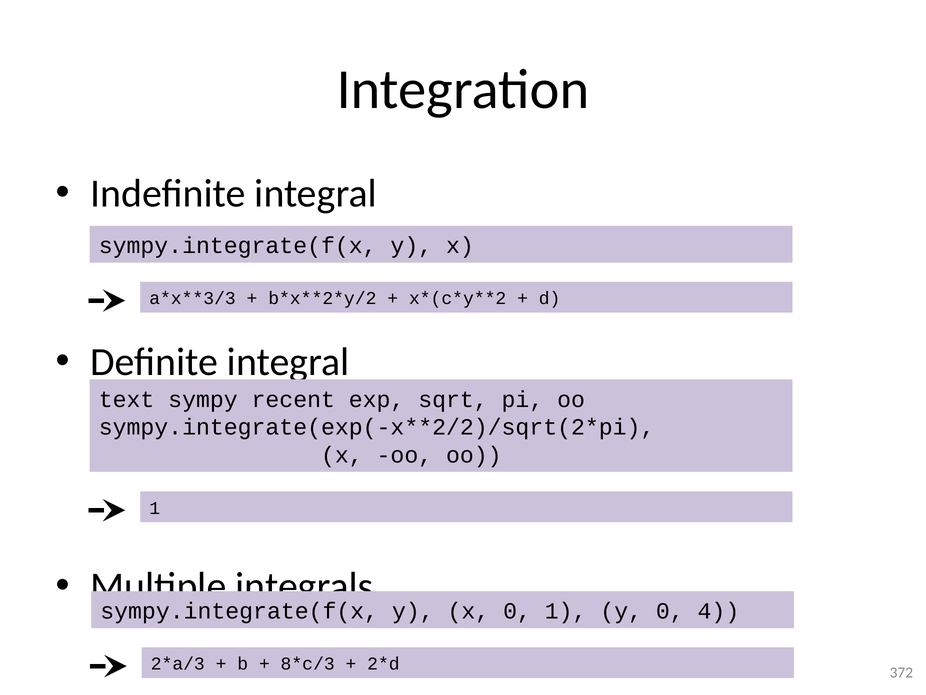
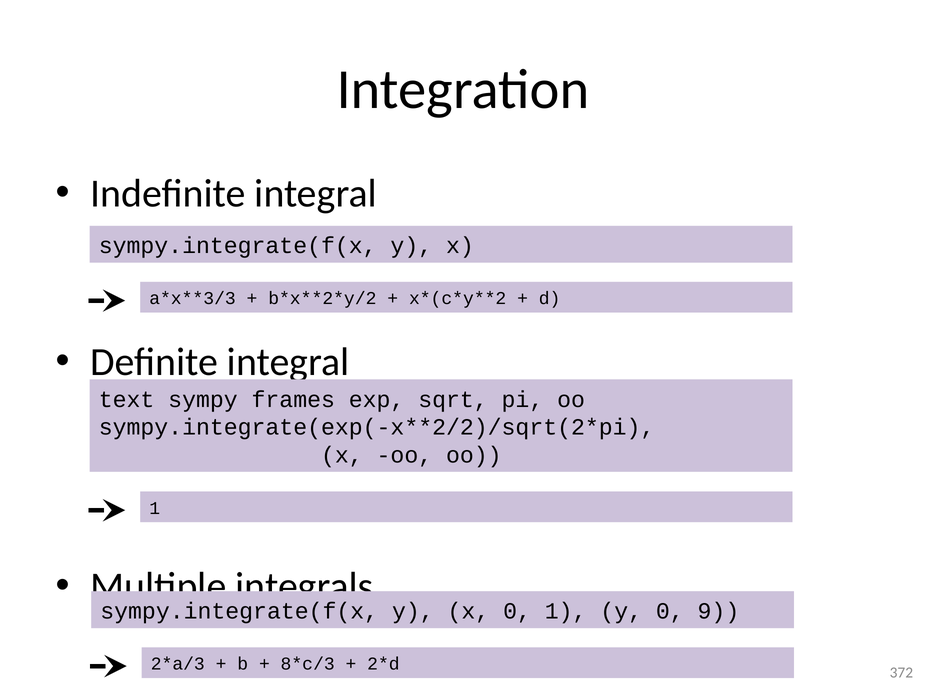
recent: recent -> frames
4: 4 -> 9
